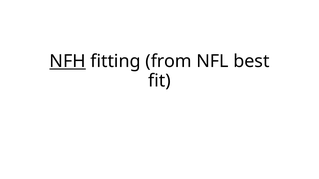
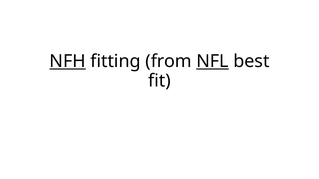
NFL underline: none -> present
